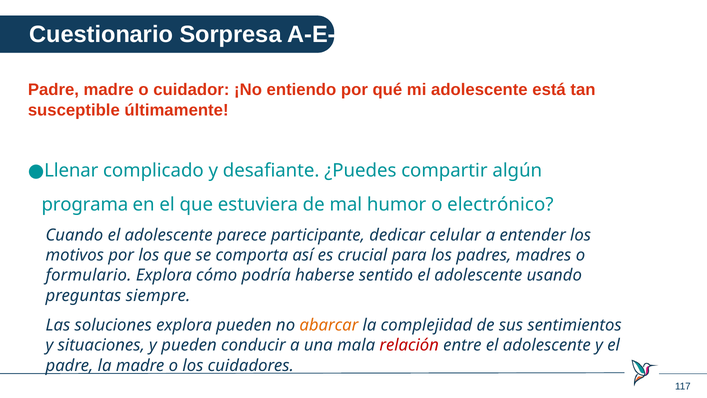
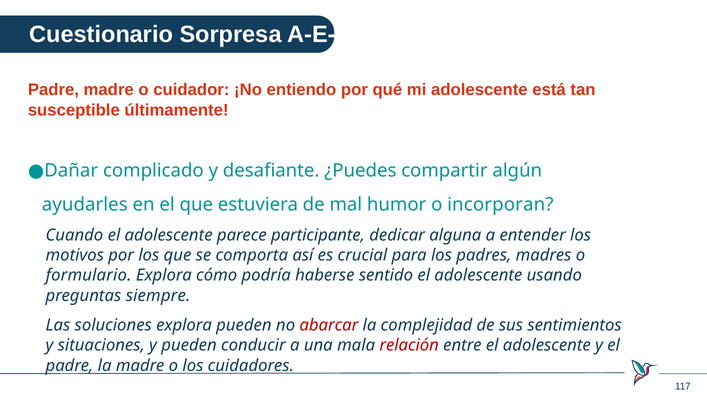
Llenar: Llenar -> Dañar
programa: programa -> ayudarles
electrónico: electrónico -> incorporan
celular: celular -> alguna
abarcar colour: orange -> red
